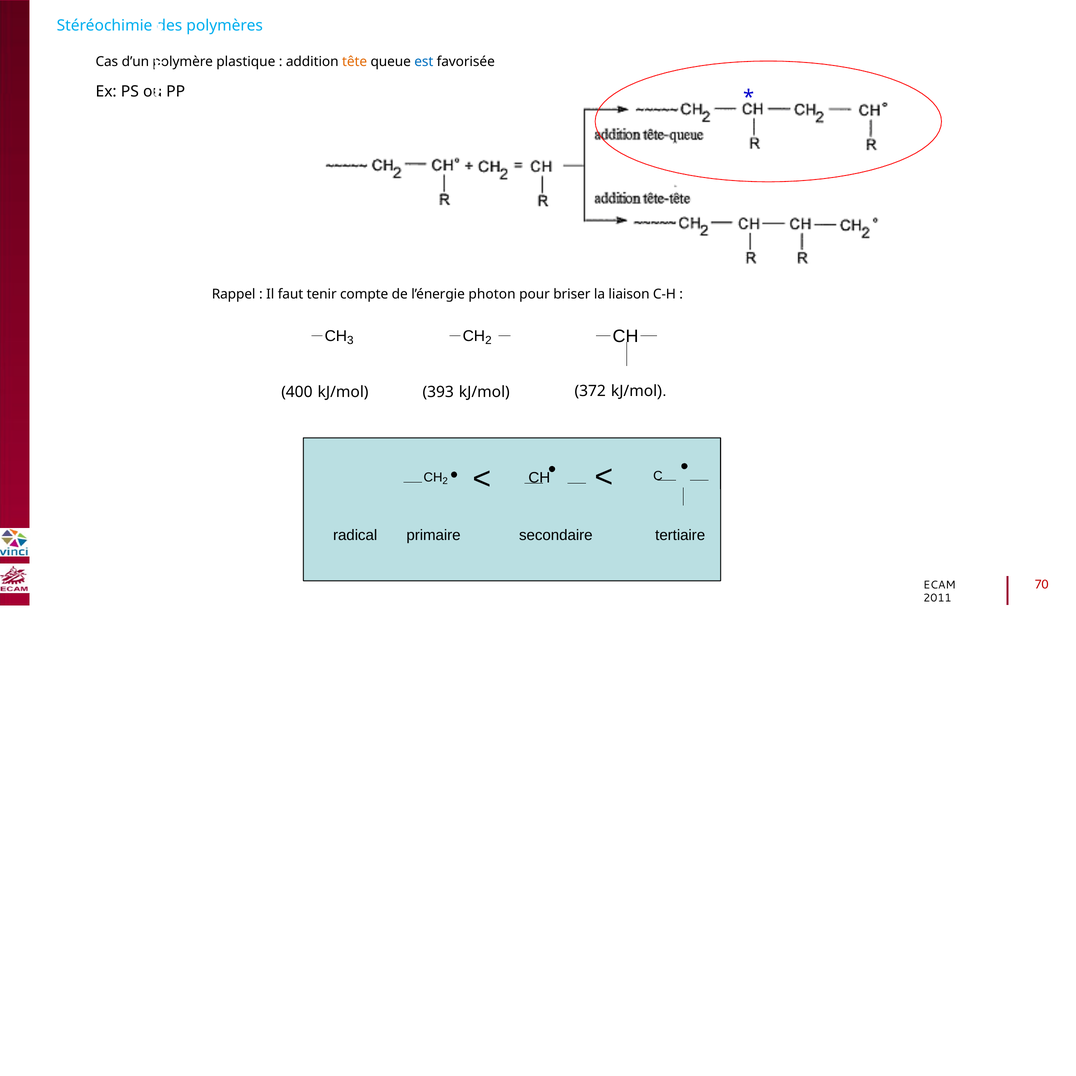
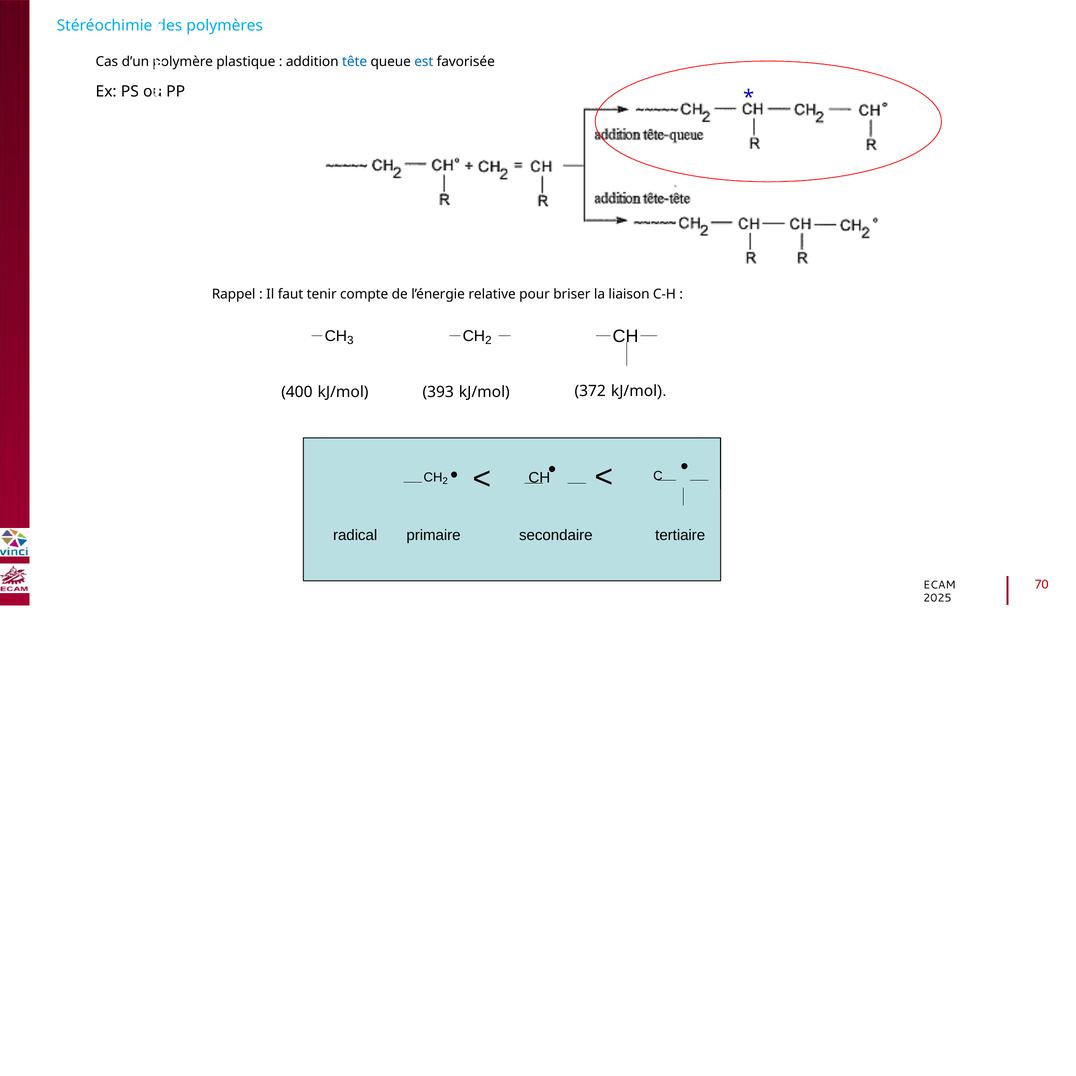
tête colour: orange -> blue
photon: photon -> relative
2011: 2011 -> 2025
